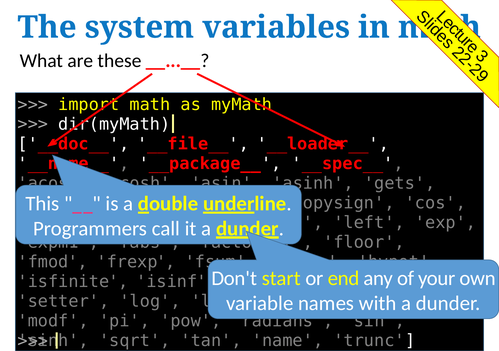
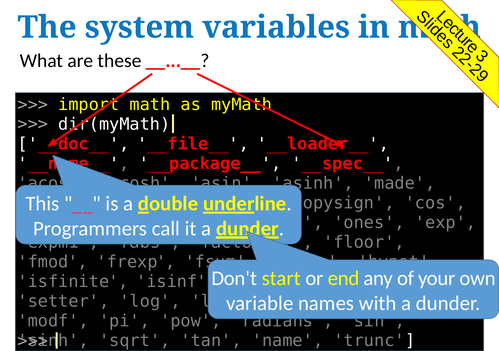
gets: gets -> made
left: left -> ones
